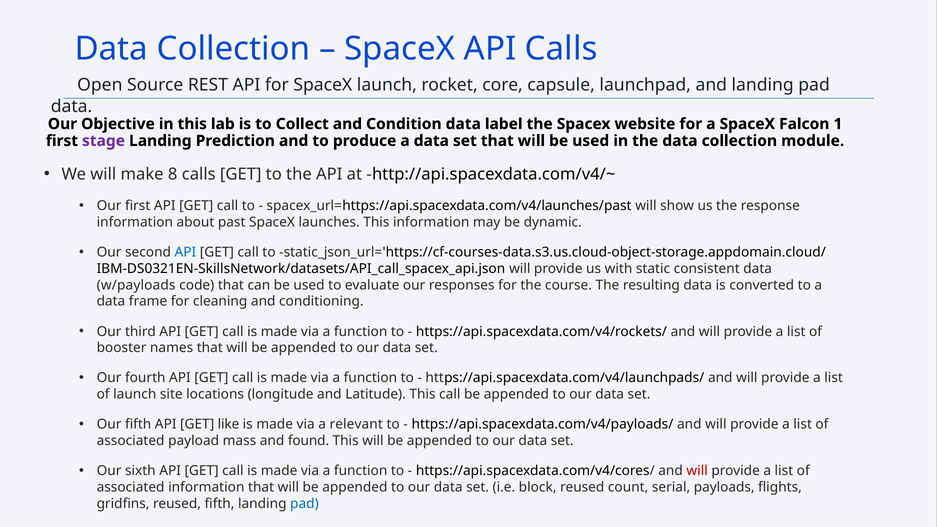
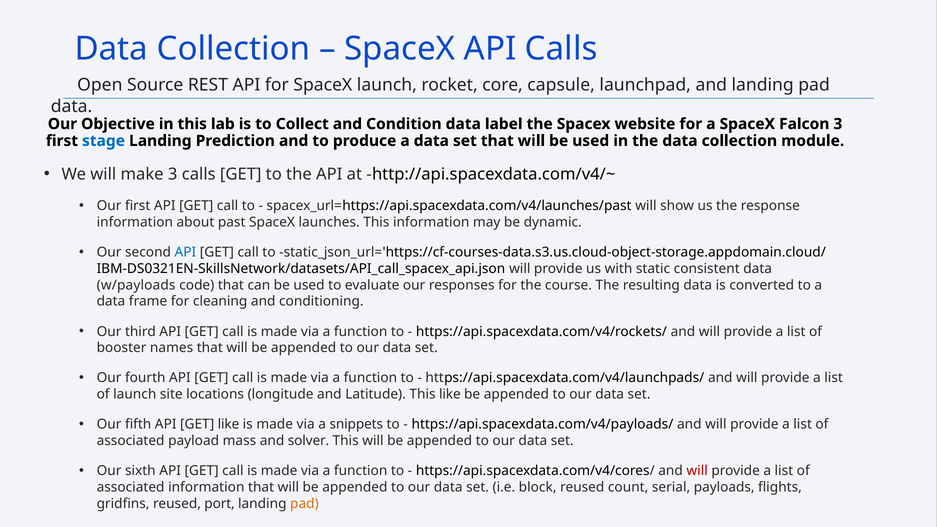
Falcon 1: 1 -> 3
stage colour: purple -> blue
make 8: 8 -> 3
This call: call -> like
relevant: relevant -> snippets
found: found -> solver
reused fifth: fifth -> port
pad at (304, 504) colour: blue -> orange
